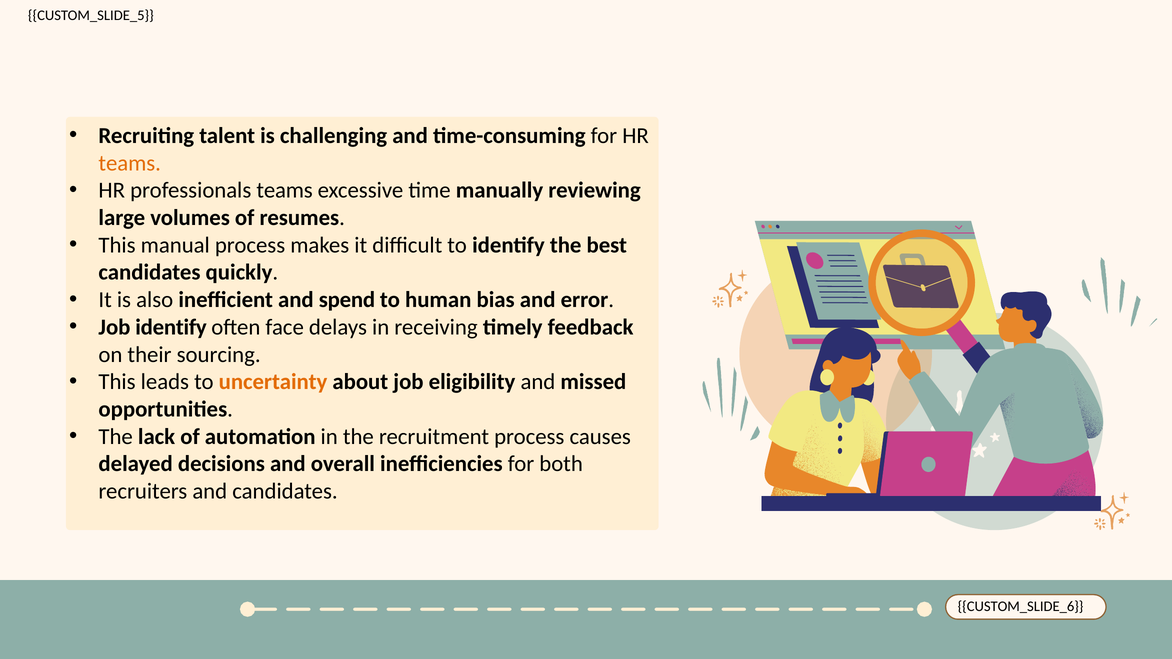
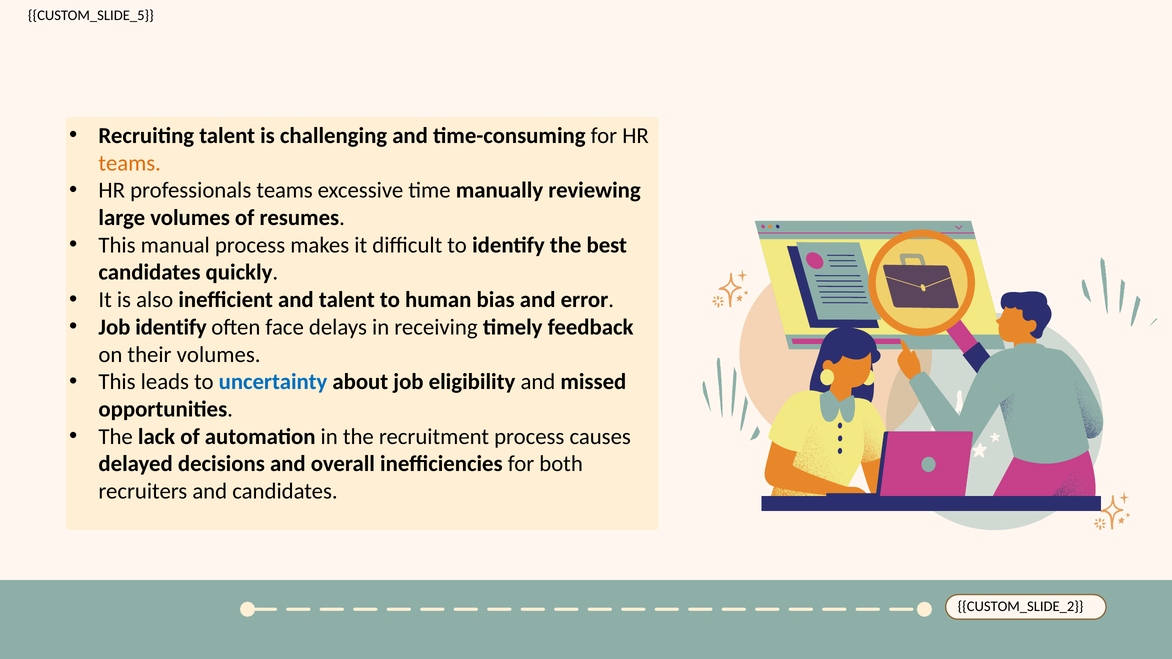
and spend: spend -> talent
their sourcing: sourcing -> volumes
uncertainty colour: orange -> blue
CUSTOM_SLIDE_6: CUSTOM_SLIDE_6 -> CUSTOM_SLIDE_2
